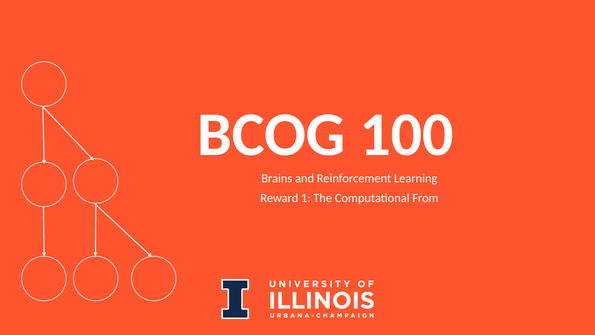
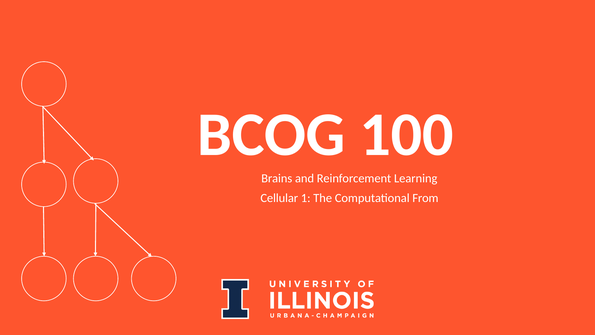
Reward: Reward -> Cellular
